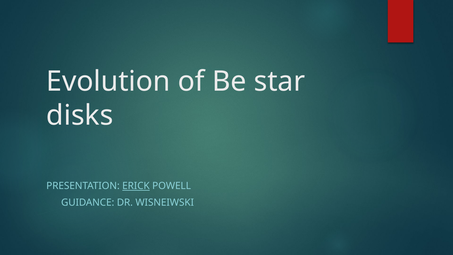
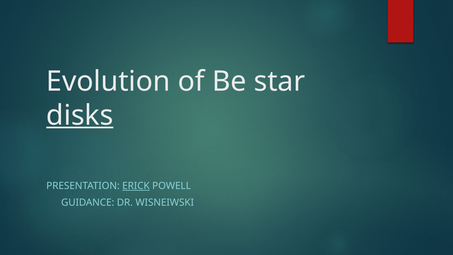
disks underline: none -> present
